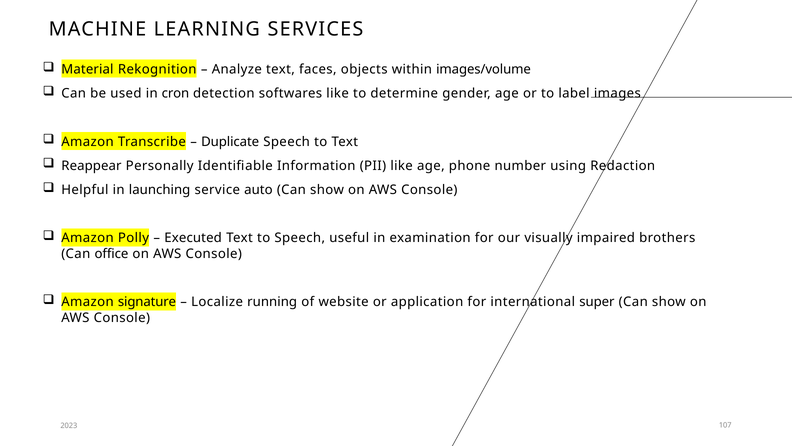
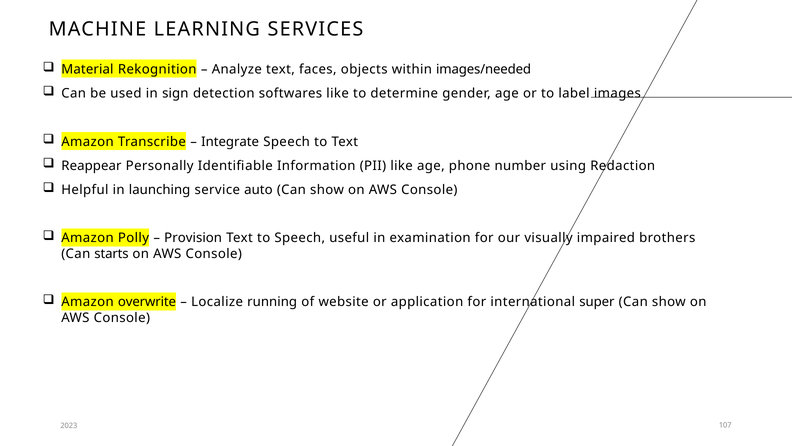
images/volume: images/volume -> images/needed
cron: cron -> sign
Duplicate: Duplicate -> Integrate
Executed: Executed -> Provision
office: office -> starts
signature: signature -> overwrite
